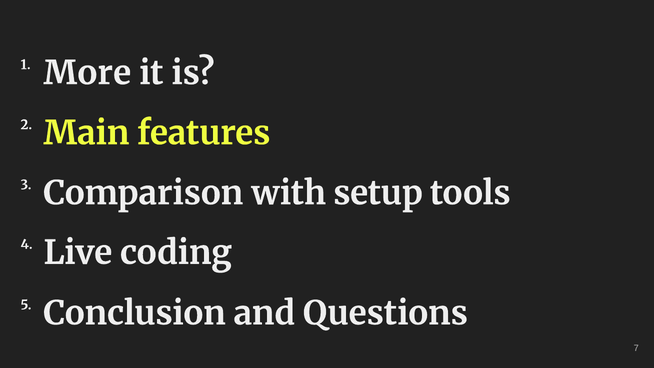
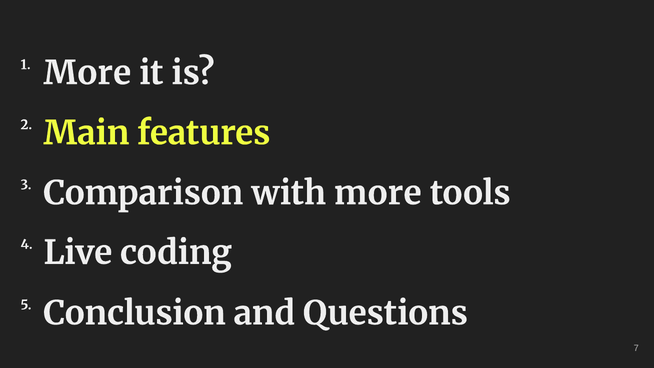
with setup: setup -> more
